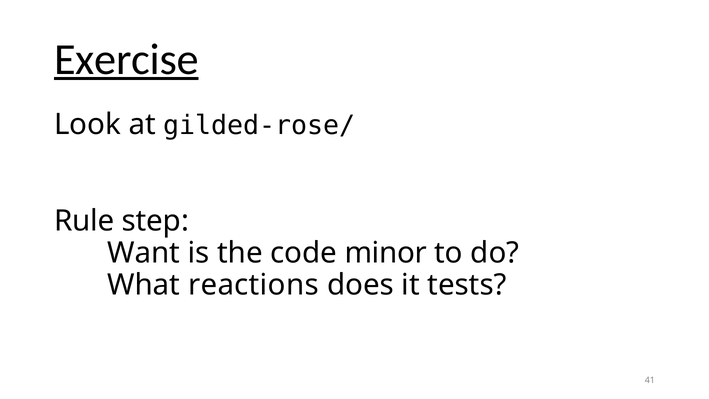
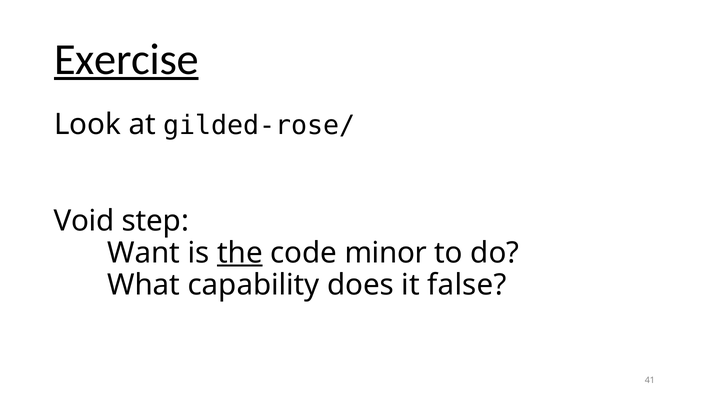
Rule: Rule -> Void
the underline: none -> present
reactions: reactions -> capability
tests: tests -> false
